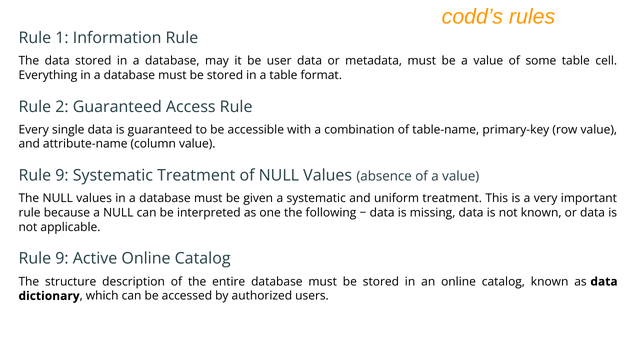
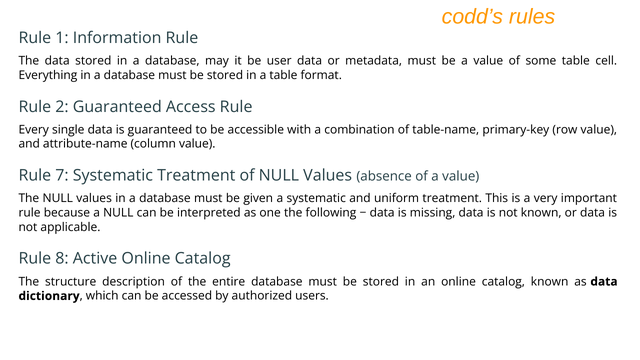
9 at (62, 176): 9 -> 7
9 at (62, 259): 9 -> 8
